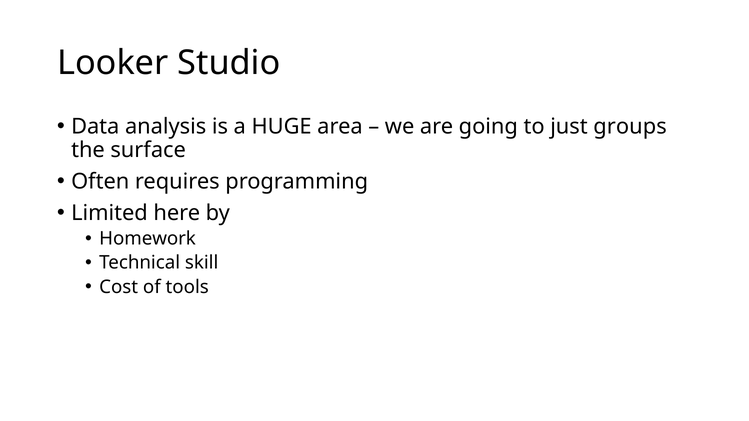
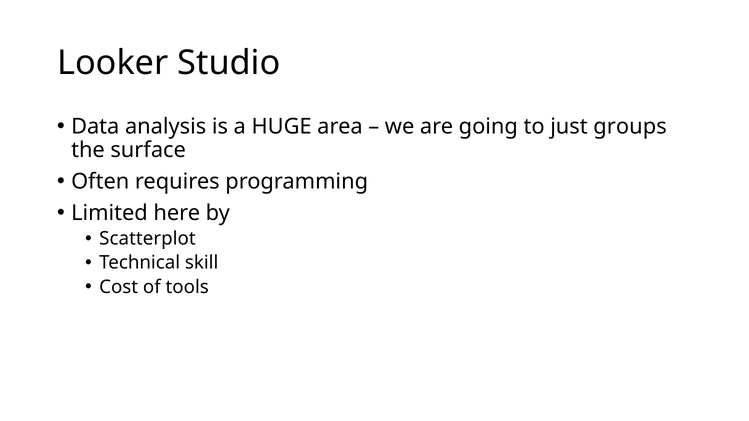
Homework: Homework -> Scatterplot
